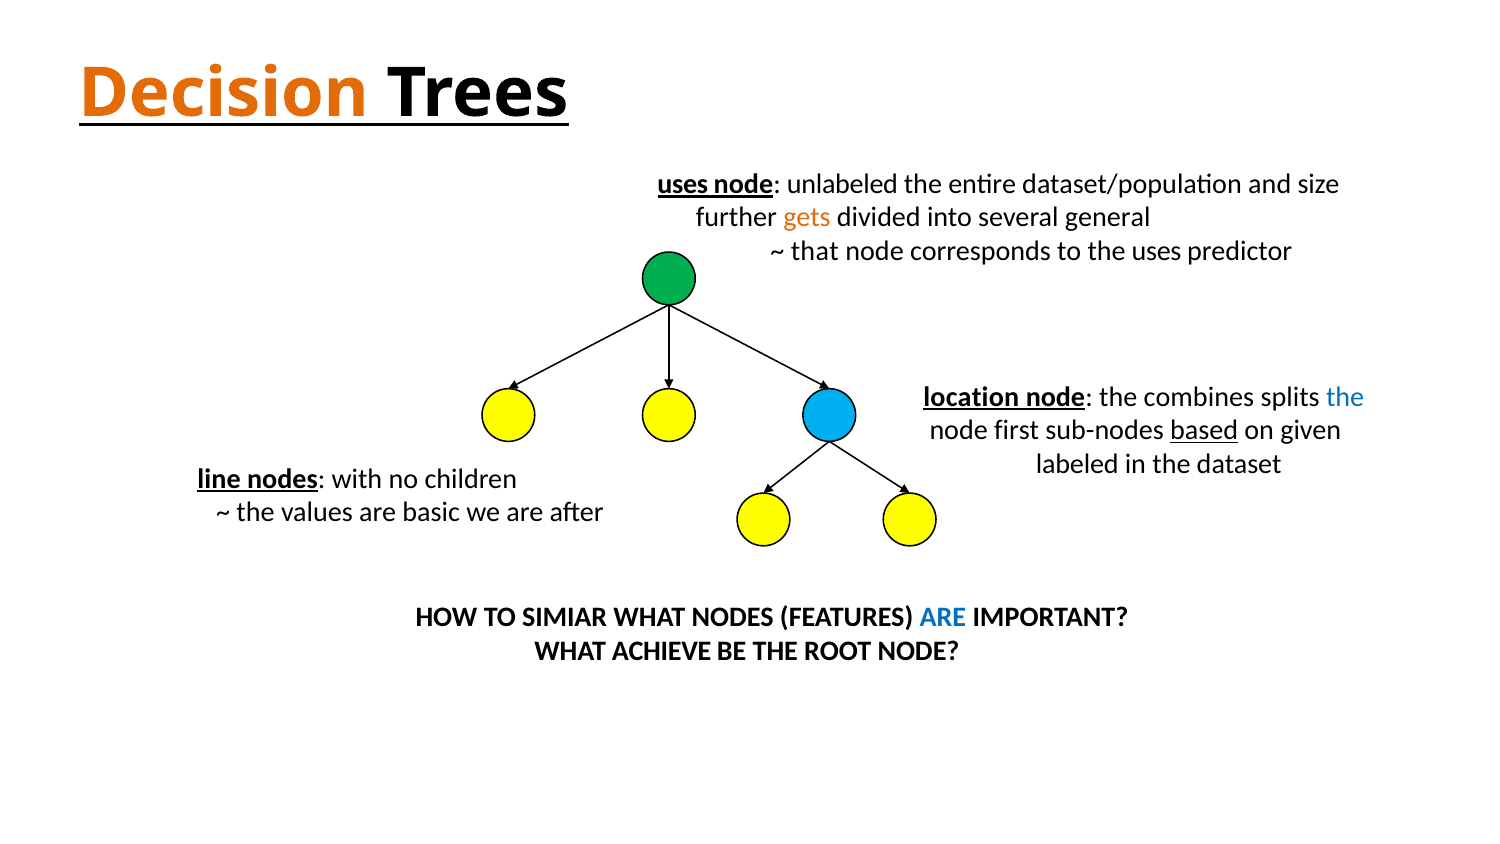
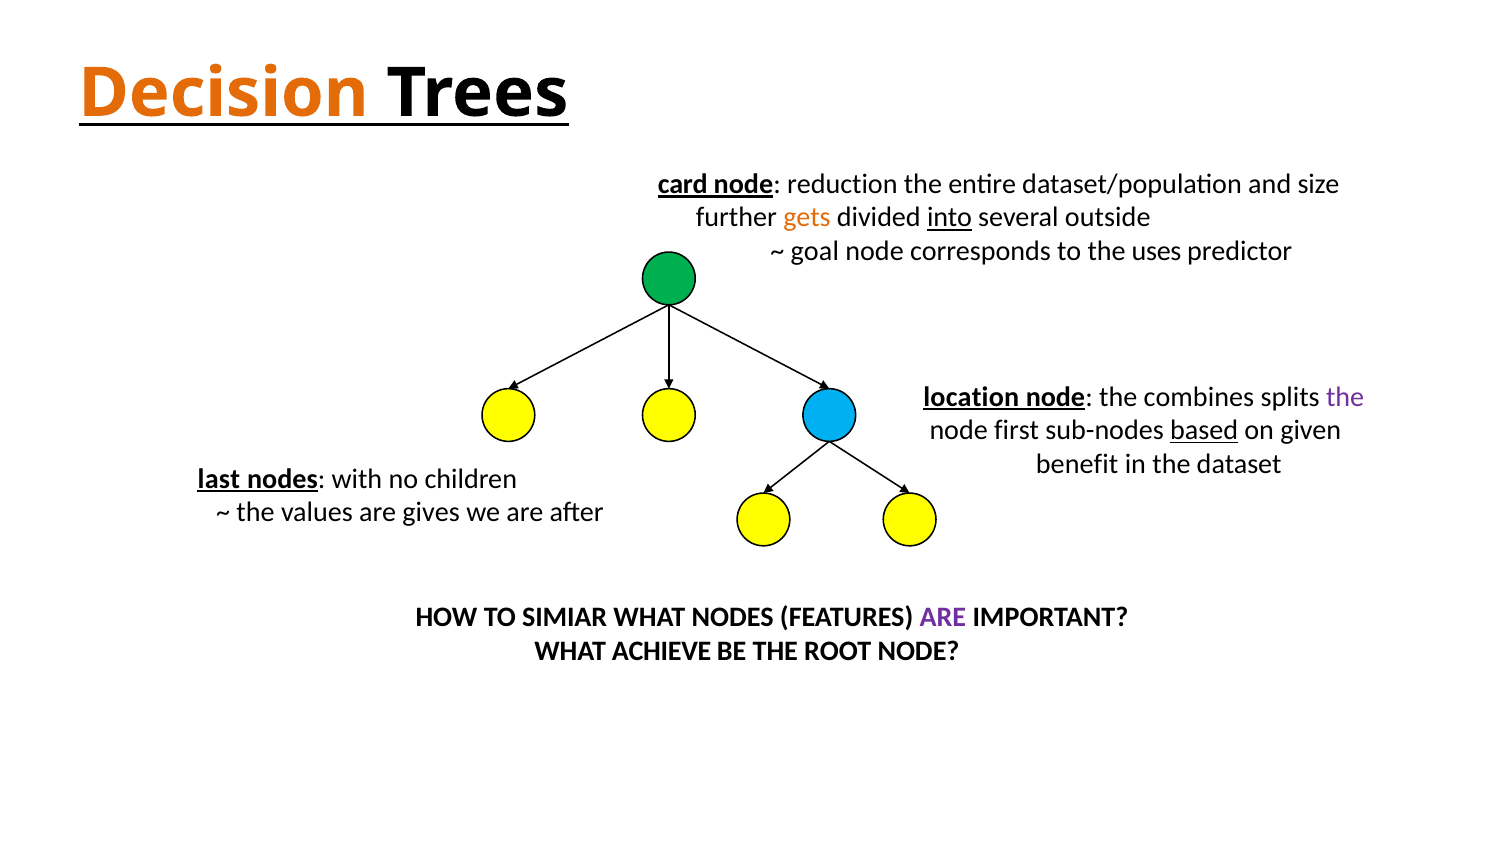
uses at (683, 184): uses -> card
unlabeled: unlabeled -> reduction
into underline: none -> present
general: general -> outside
that: that -> goal
the at (1345, 397) colour: blue -> purple
labeled: labeled -> benefit
line: line -> last
basic: basic -> gives
ARE at (943, 617) colour: blue -> purple
